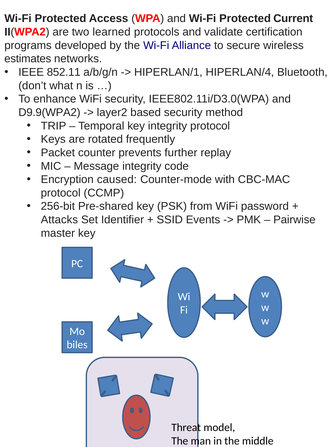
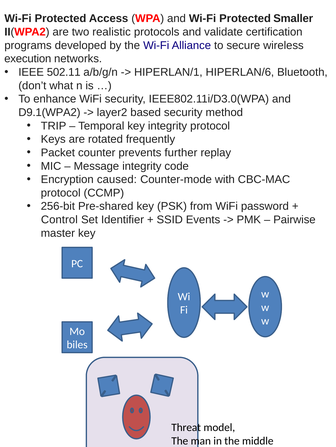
Current: Current -> Smaller
learned: learned -> realistic
estimates: estimates -> execution
852.11: 852.11 -> 502.11
HIPERLAN/4: HIPERLAN/4 -> HIPERLAN/6
D9.9(WPA2: D9.9(WPA2 -> D9.1(WPA2
Attacks: Attacks -> Control
